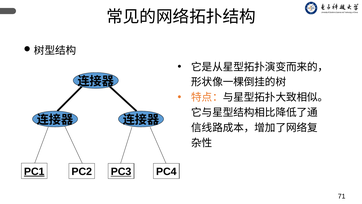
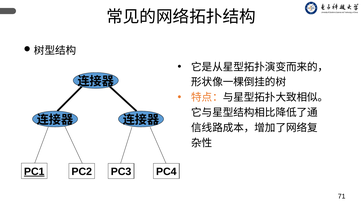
PC3 underline: present -> none
